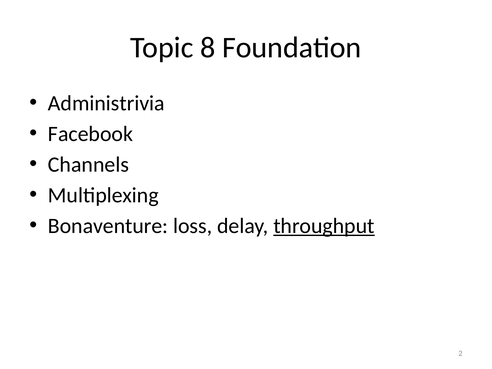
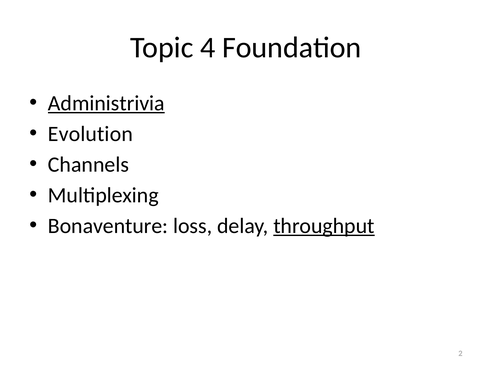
8: 8 -> 4
Administrivia underline: none -> present
Facebook: Facebook -> Evolution
